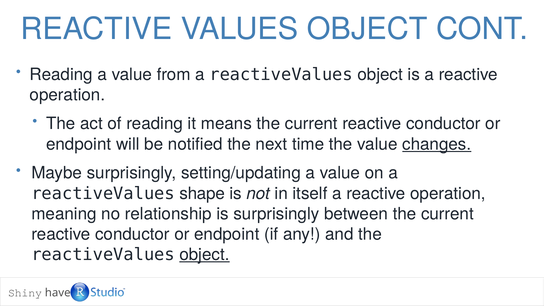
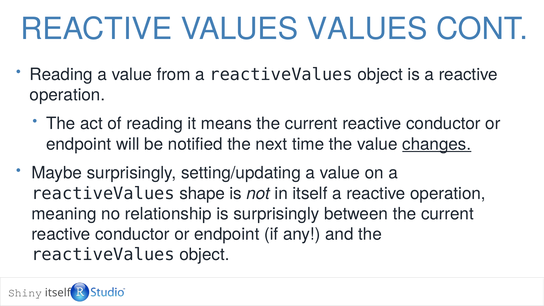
VALUES OBJECT: OBJECT -> VALUES
object at (204, 255) underline: present -> none
have at (58, 293): have -> itself
